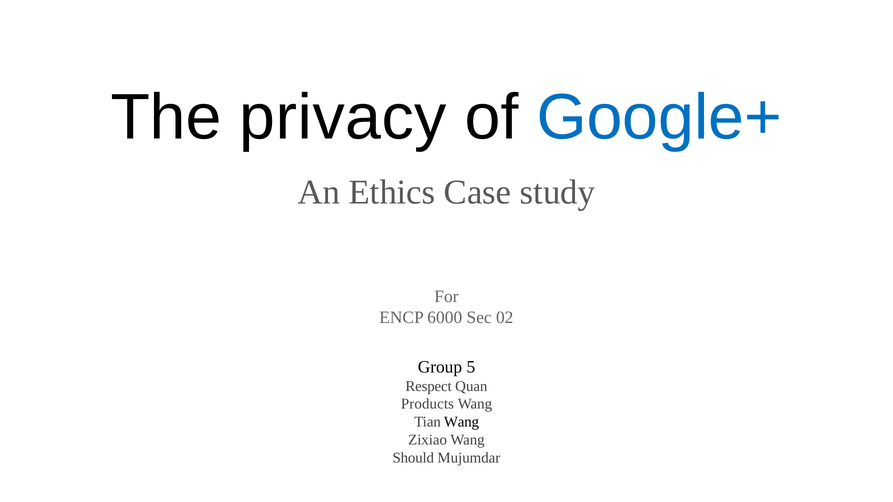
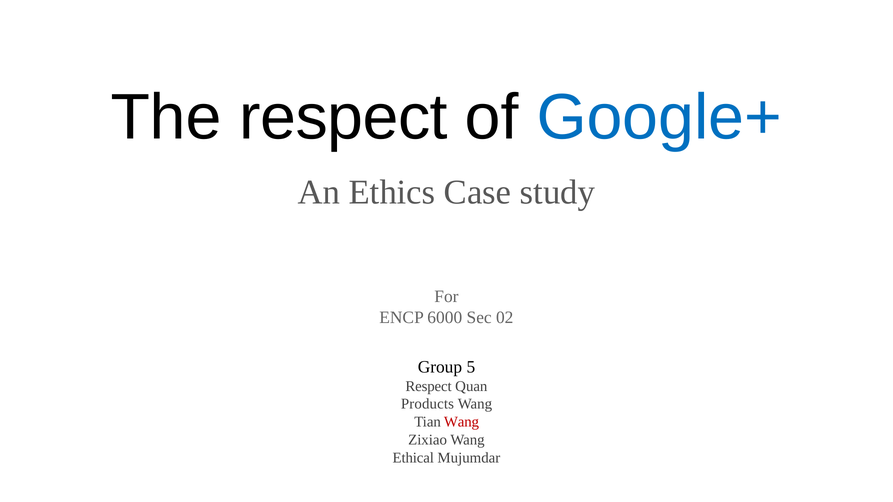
The privacy: privacy -> respect
Wang at (462, 422) colour: black -> red
Should: Should -> Ethical
